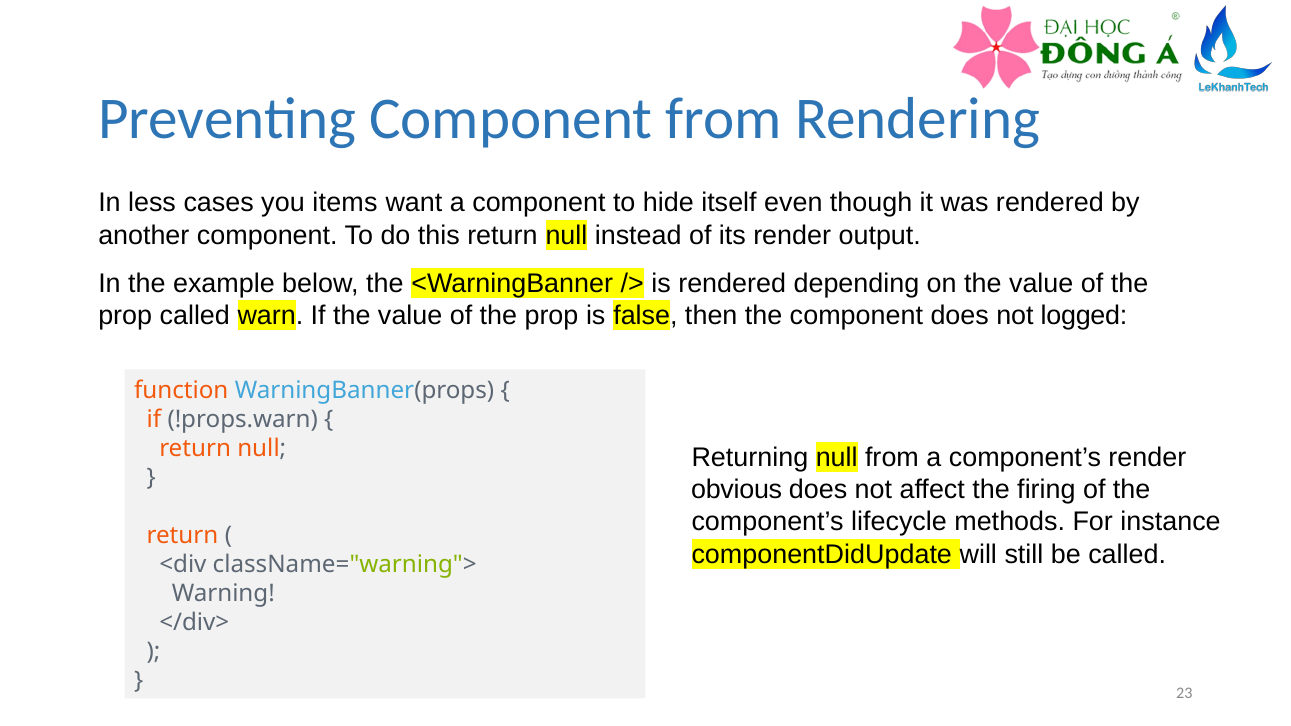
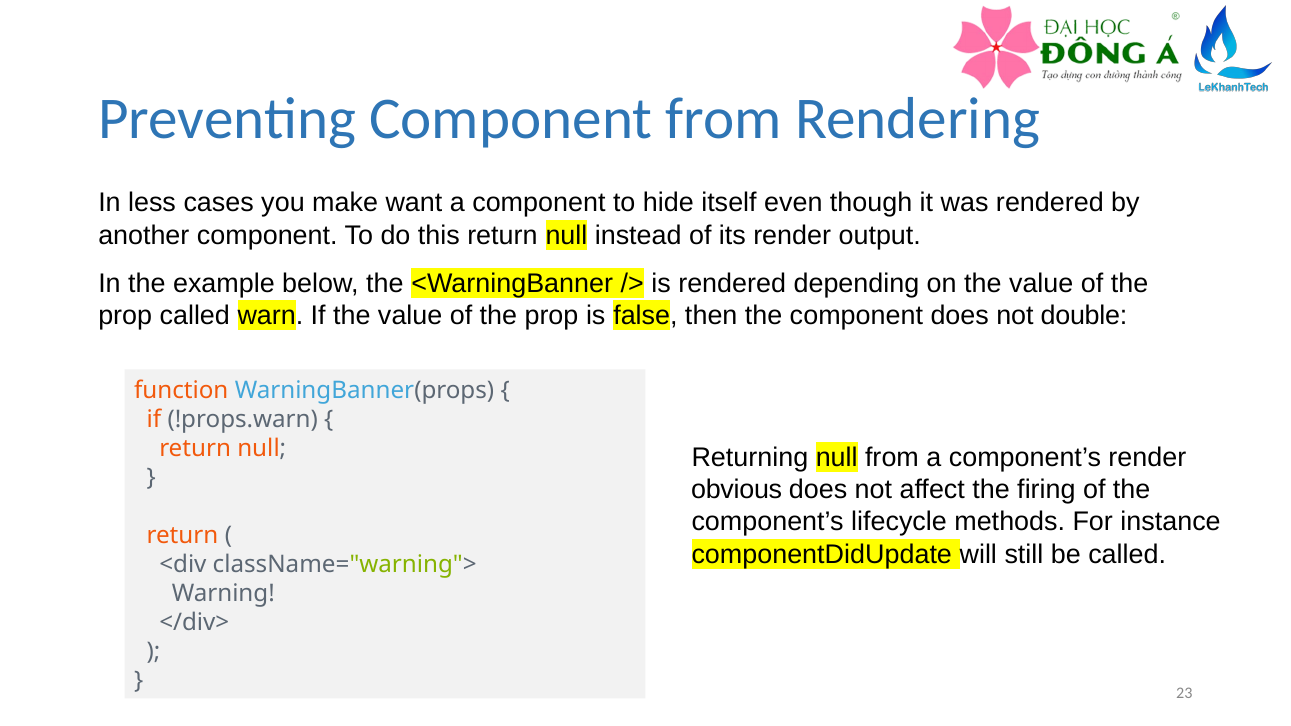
items: items -> make
logged: logged -> double
